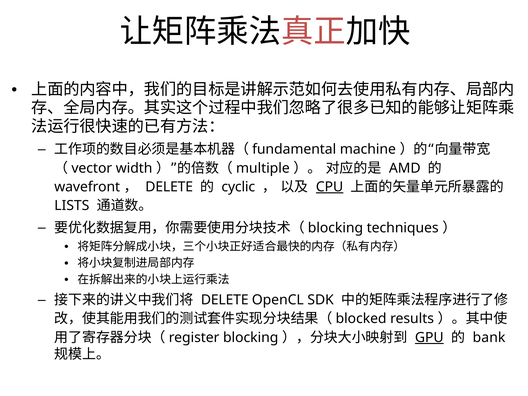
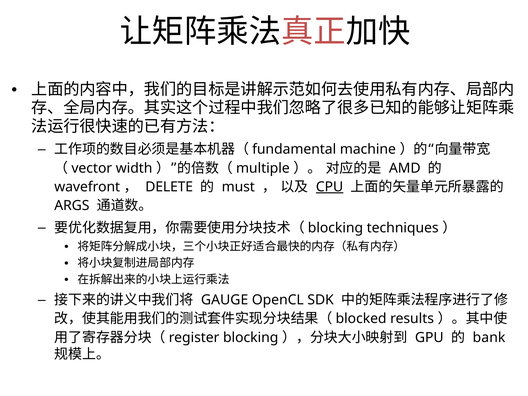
cyclic: cyclic -> must
LISTS: LISTS -> ARGS
DELETE at (225, 300): DELETE -> GAUGE
GPU underline: present -> none
